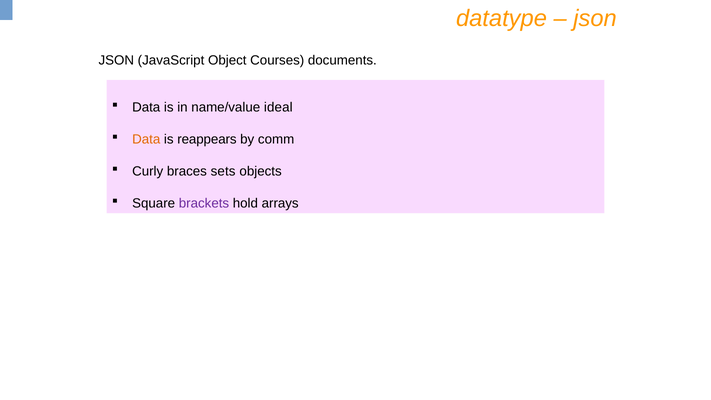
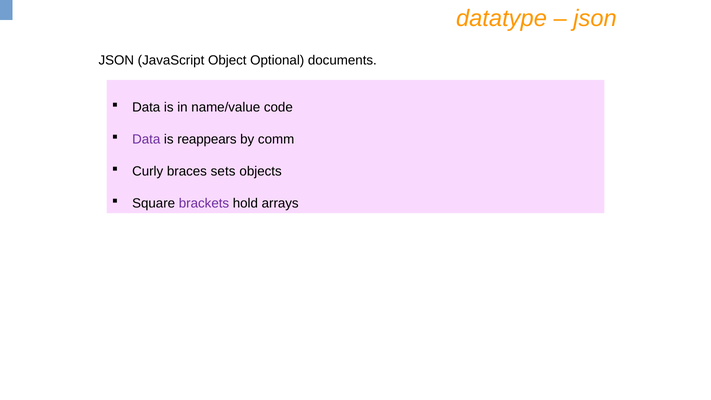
Courses: Courses -> Optional
ideal: ideal -> code
Data at (146, 140) colour: orange -> purple
